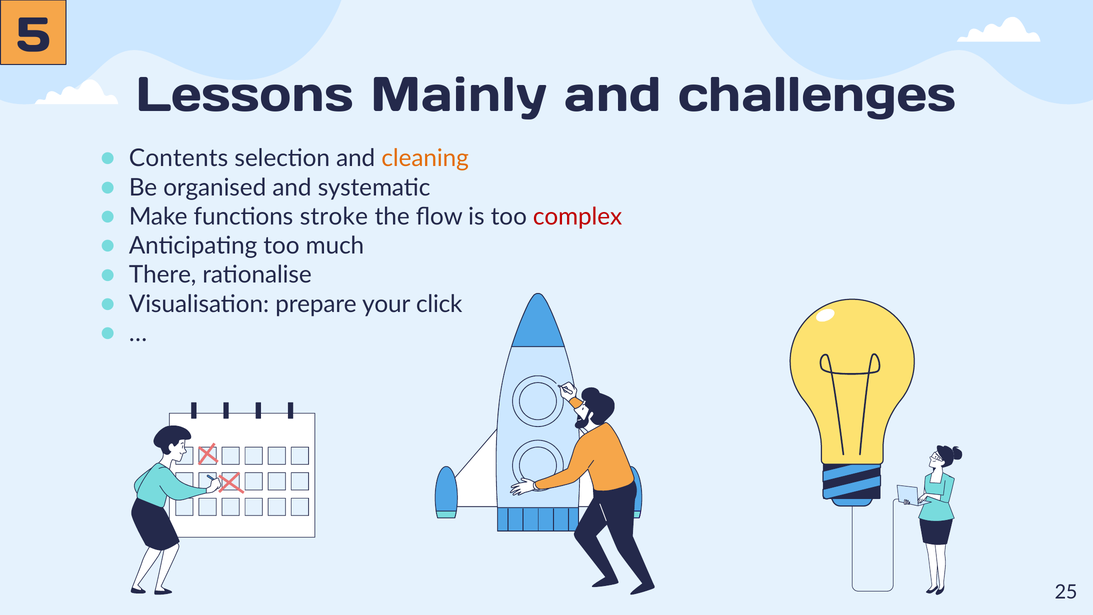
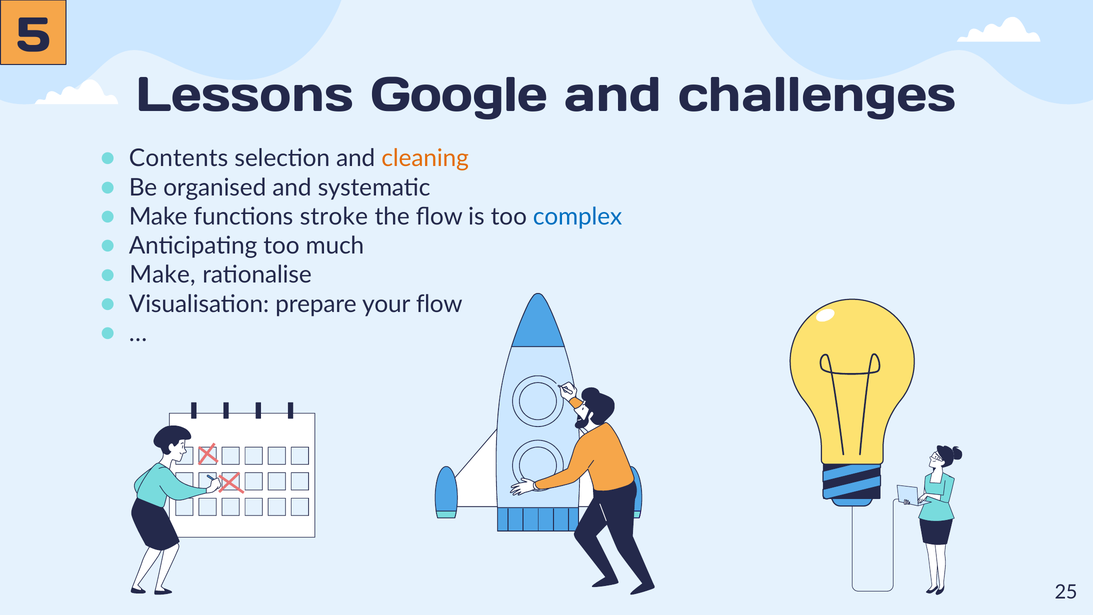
Mainly: Mainly -> Google
complex colour: red -> blue
There at (163, 275): There -> Make
your click: click -> flow
